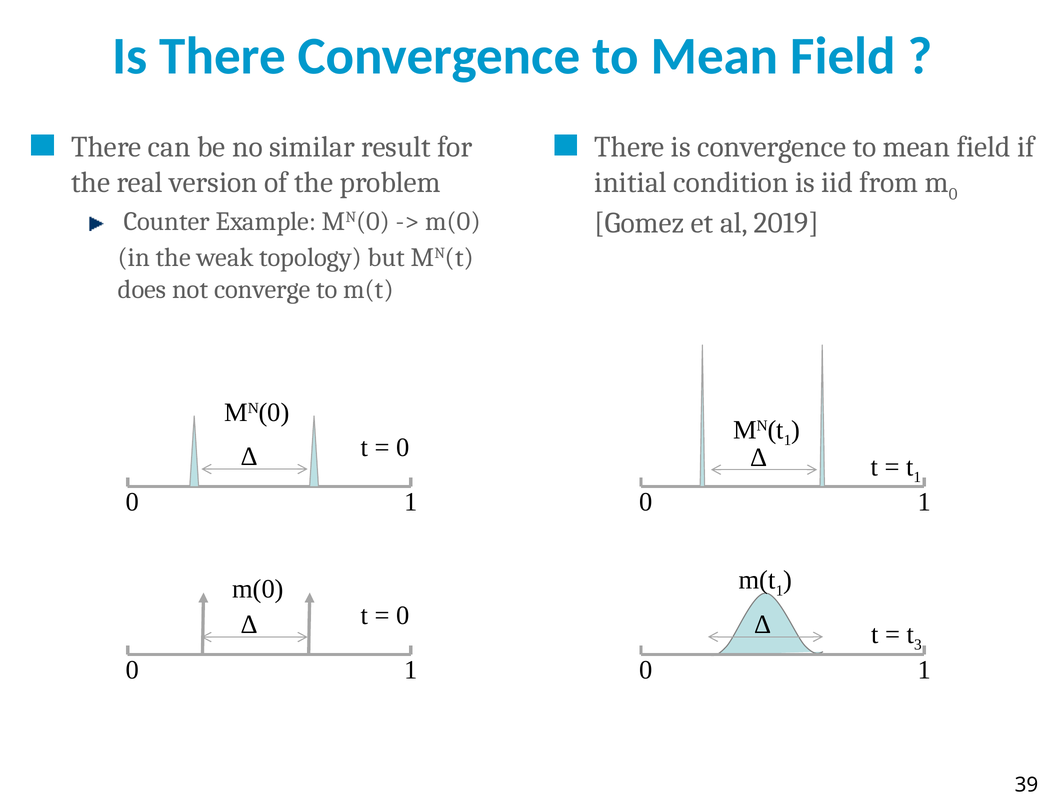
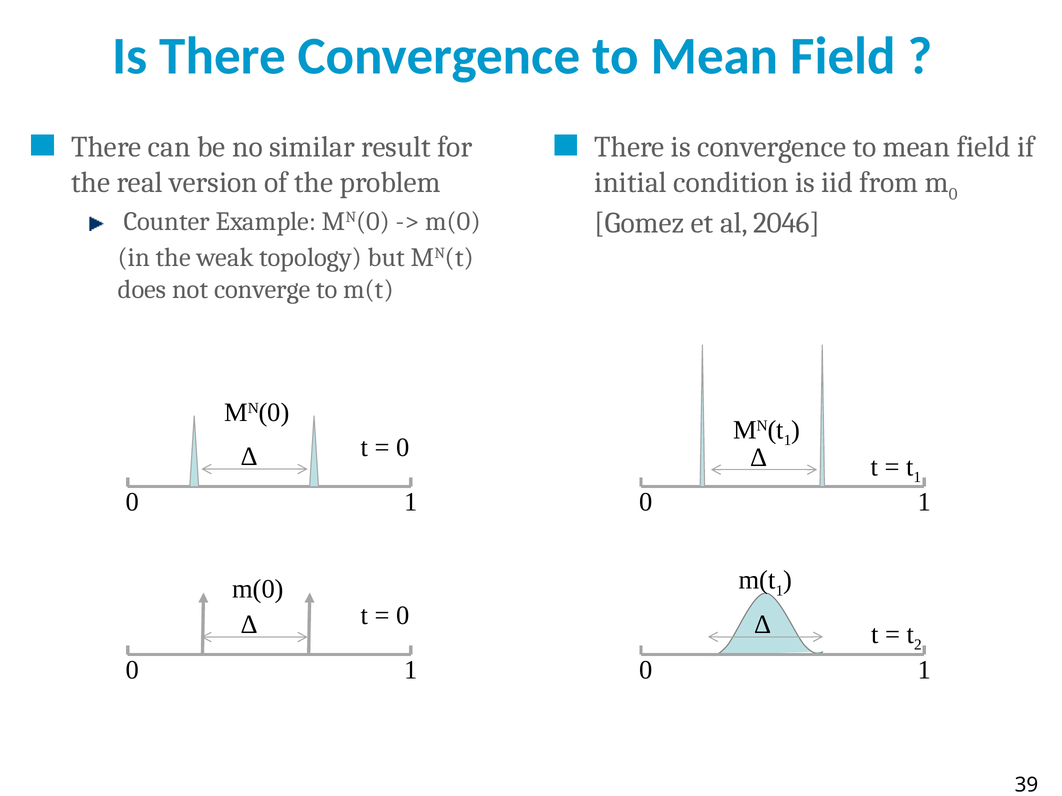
2019: 2019 -> 2046
3: 3 -> 2
